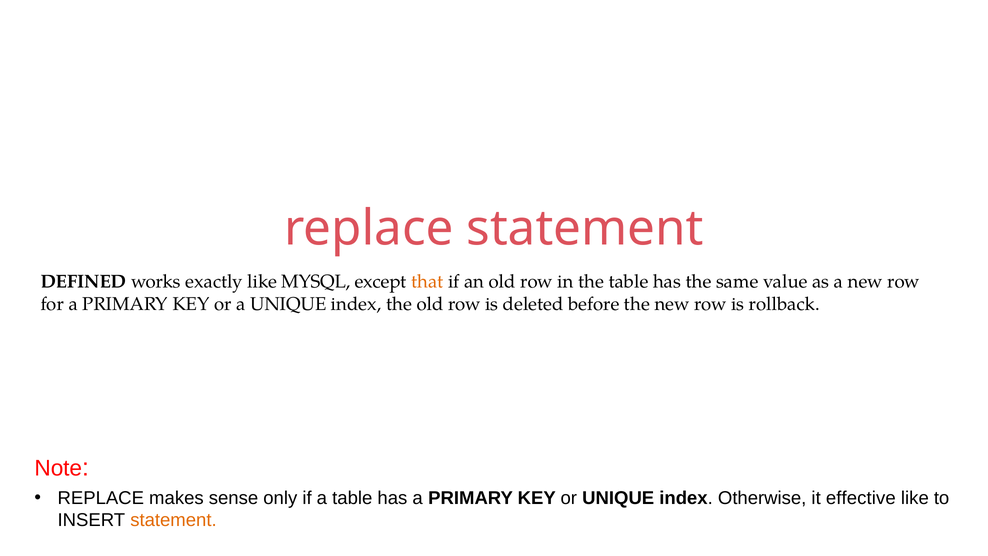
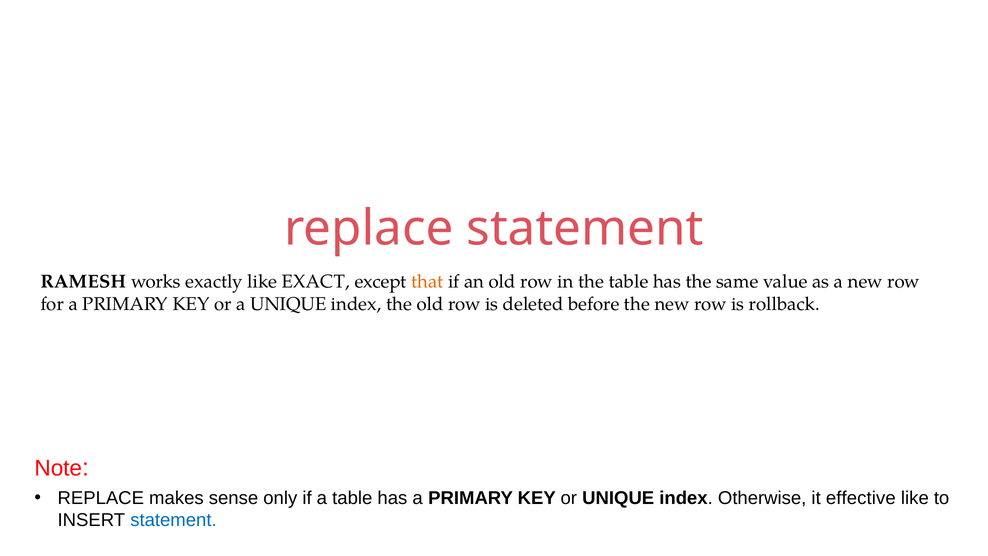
DEFINED: DEFINED -> RAMESH
MYSQL: MYSQL -> EXACT
statement at (173, 520) colour: orange -> blue
